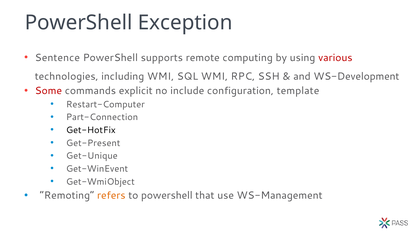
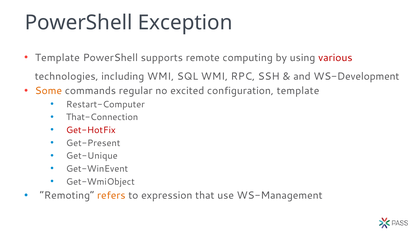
Sentence at (57, 58): Sentence -> Template
Some colour: red -> orange
explicit: explicit -> regular
include: include -> excited
Part-Connection: Part-Connection -> That-Connection
Get-HotFix colour: black -> red
to powershell: powershell -> expression
